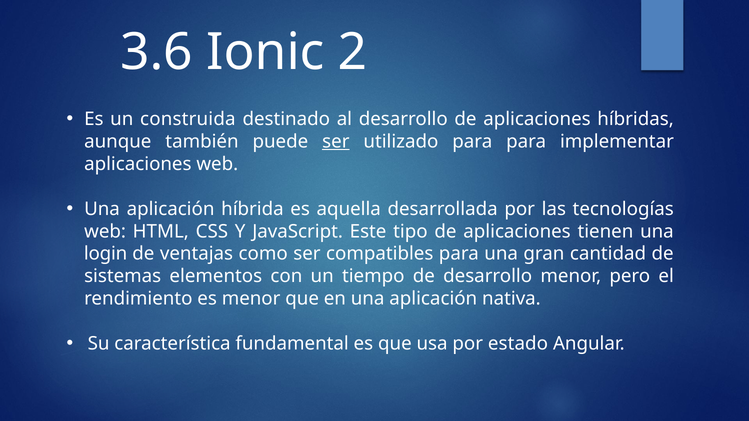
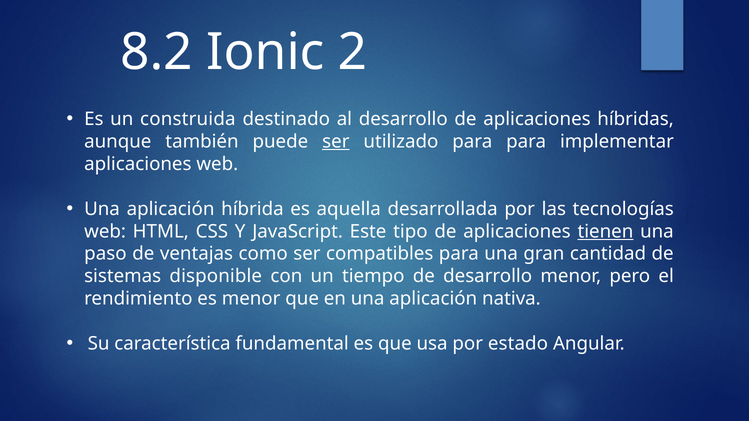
3.6: 3.6 -> 8.2
tienen underline: none -> present
login: login -> paso
elementos: elementos -> disponible
